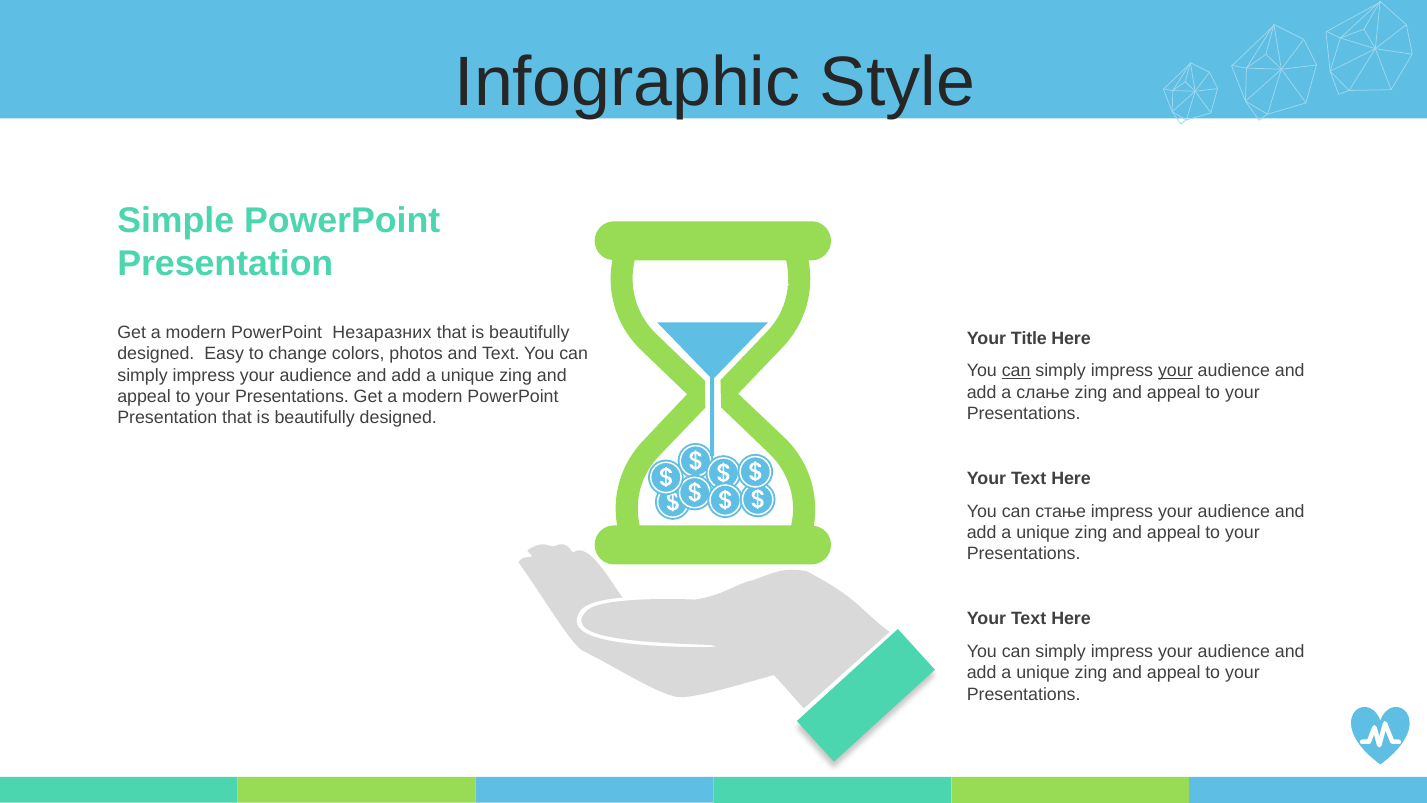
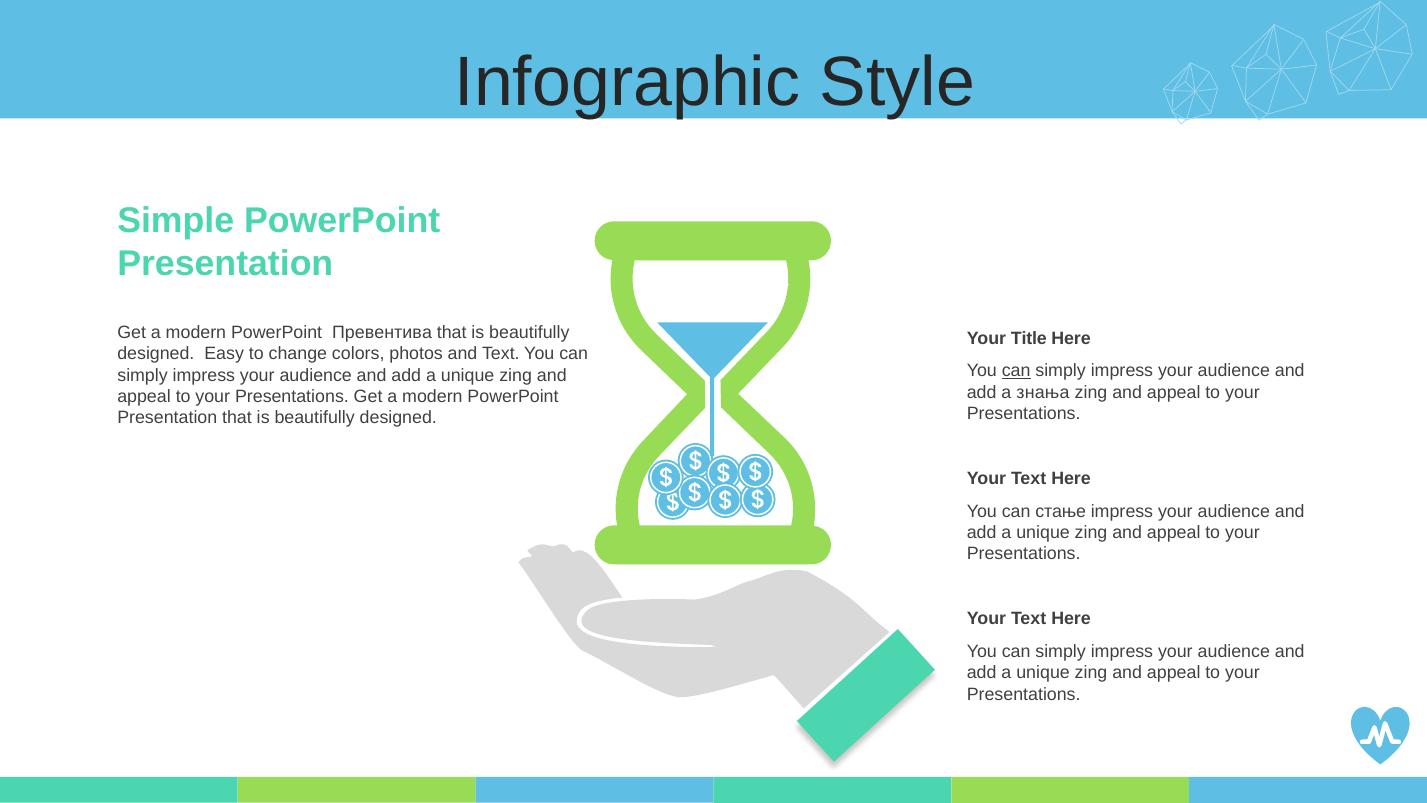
Незаразних: Незаразних -> Превентива
your at (1175, 371) underline: present -> none
слање: слање -> знања
